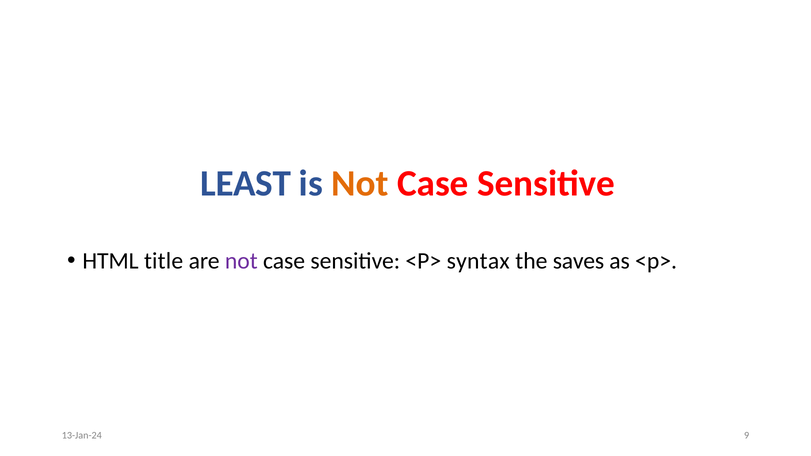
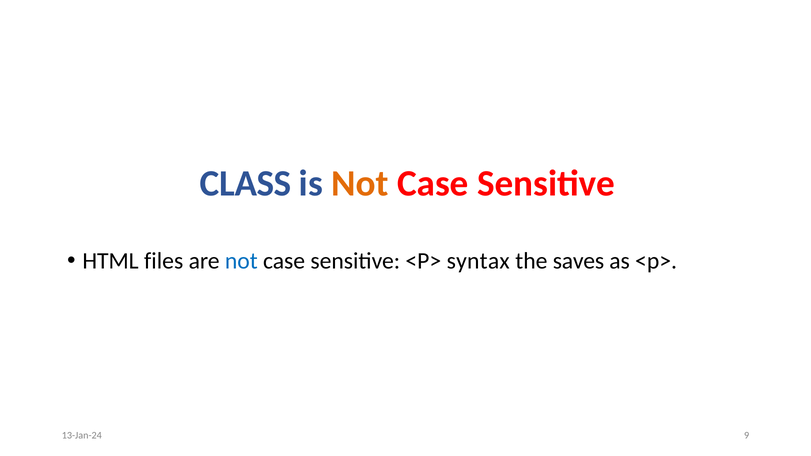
LEAST: LEAST -> CLASS
title: title -> files
not at (241, 261) colour: purple -> blue
